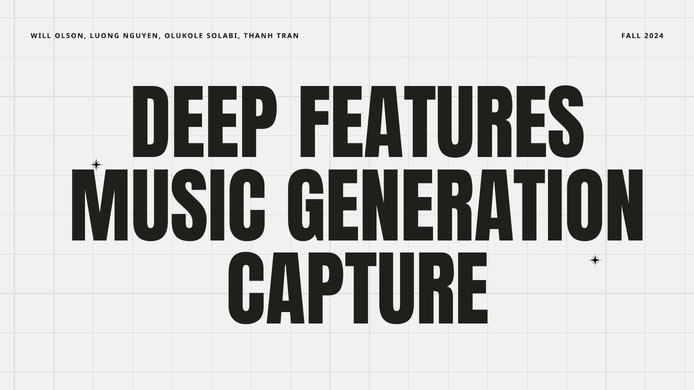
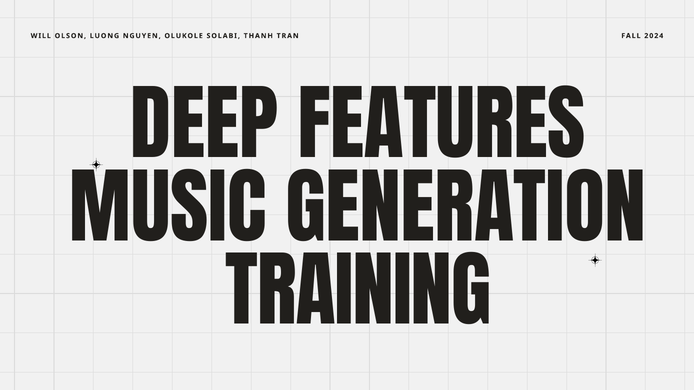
CAPTURE: CAPTURE -> TRAINING
